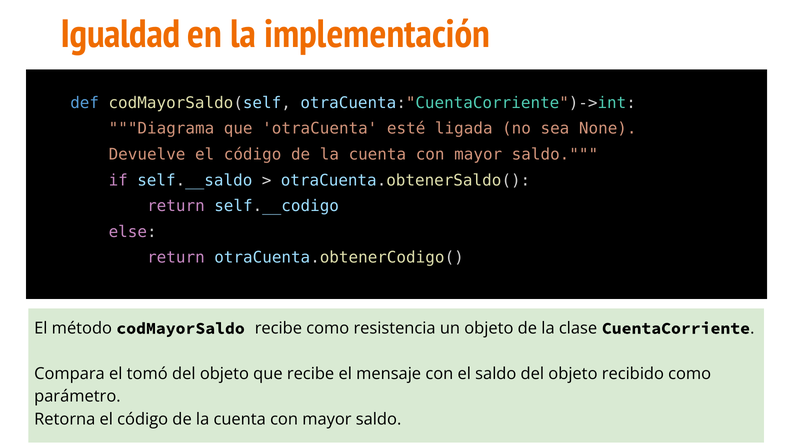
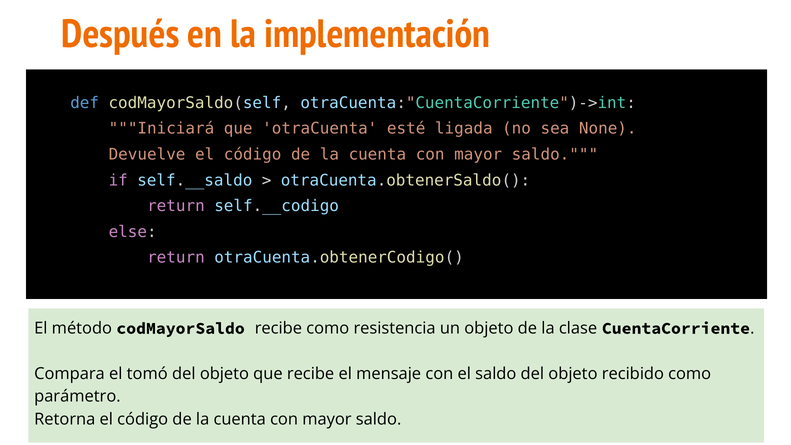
Igualdad: Igualdad -> Después
Diagrama: Diagrama -> Iniciará
